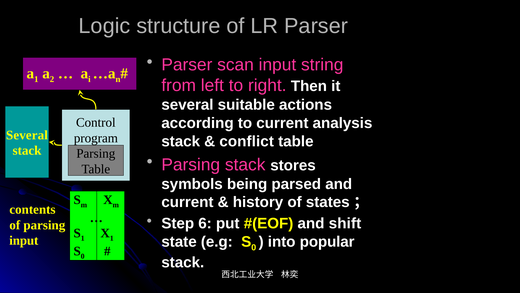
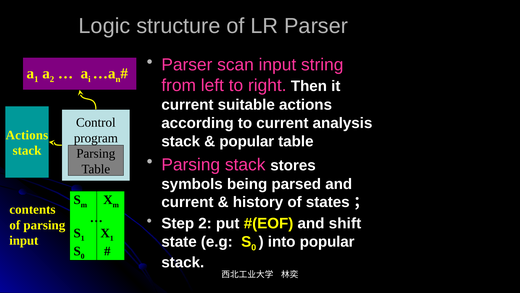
several at (187, 105): several -> current
Several at (27, 135): Several -> Actions
conflict at (247, 141): conflict -> popular
Step 6: 6 -> 2
